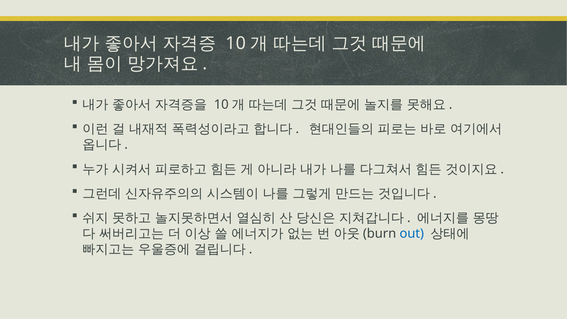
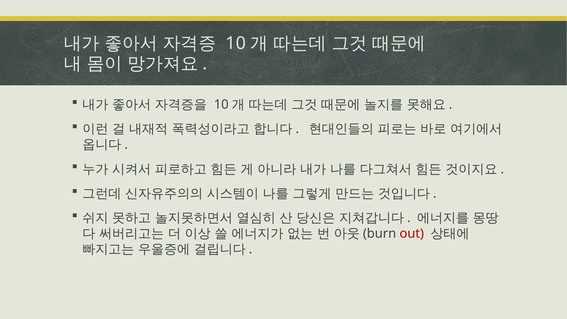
out colour: blue -> red
